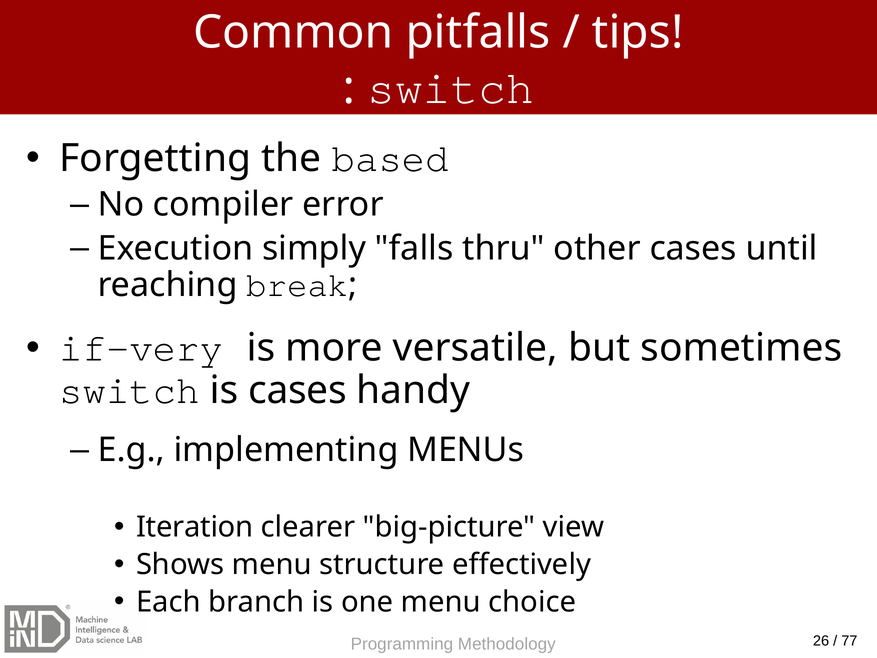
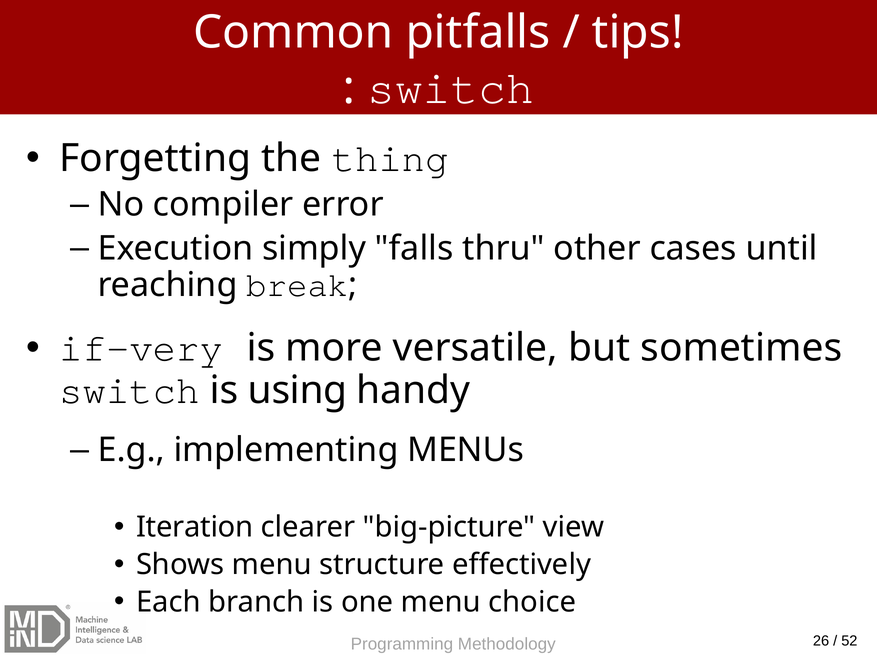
based: based -> thing
is cases: cases -> using
77: 77 -> 52
